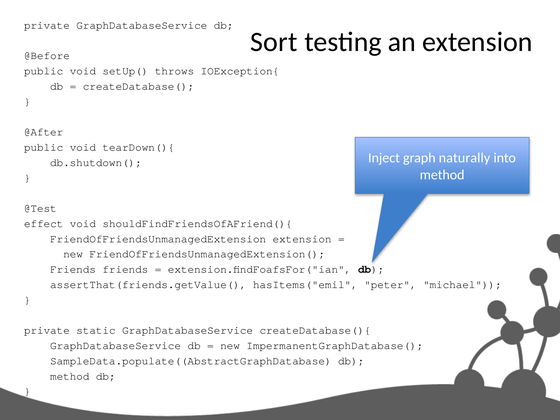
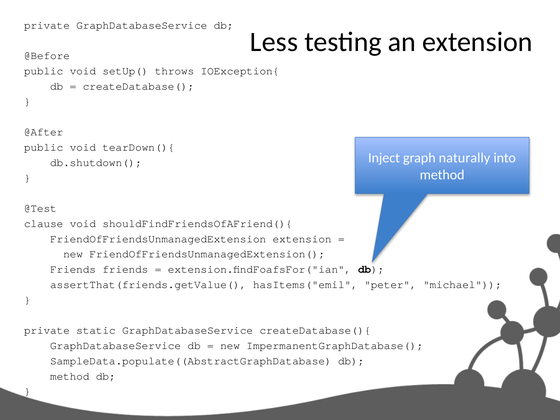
Sort: Sort -> Less
effect: effect -> clause
